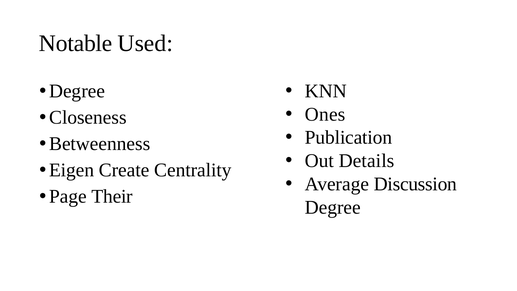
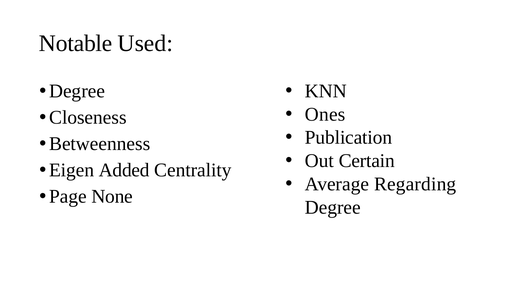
Details: Details -> Certain
Create: Create -> Added
Discussion: Discussion -> Regarding
Their: Their -> None
